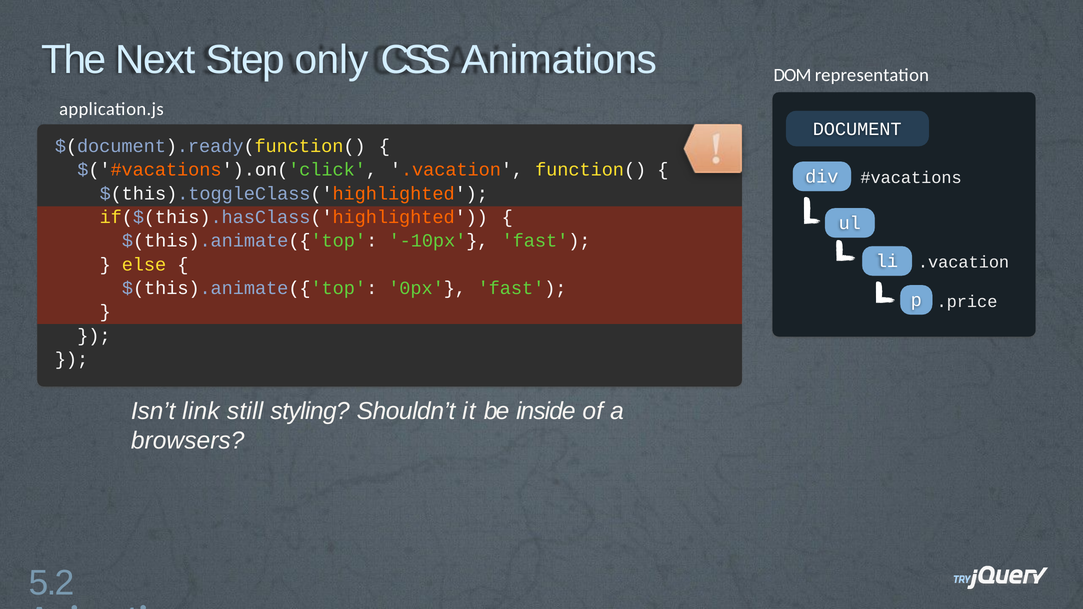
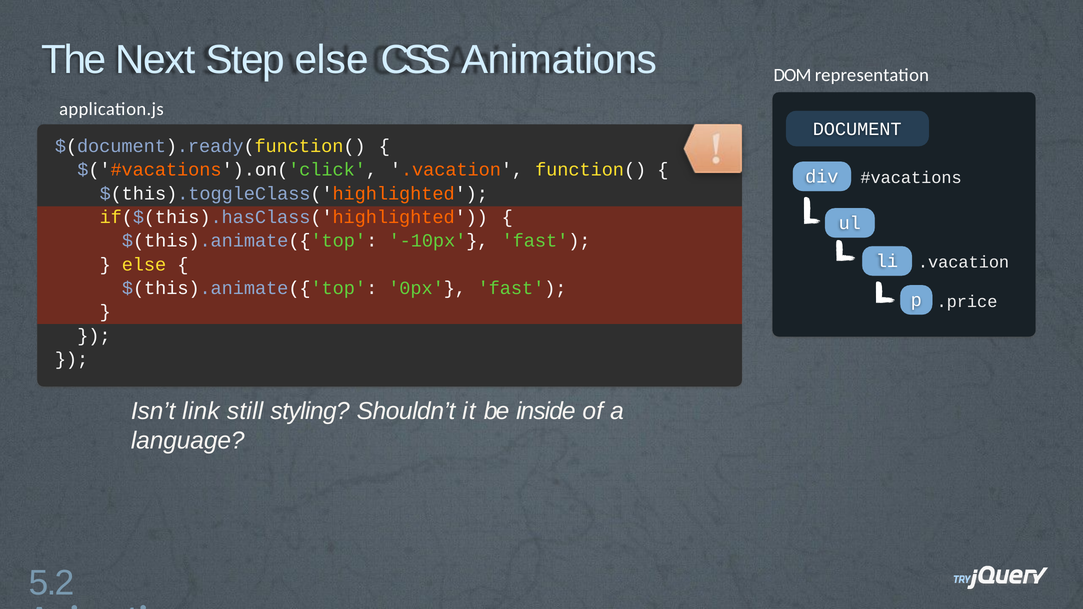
Step only: only -> else
browsers: browsers -> language
